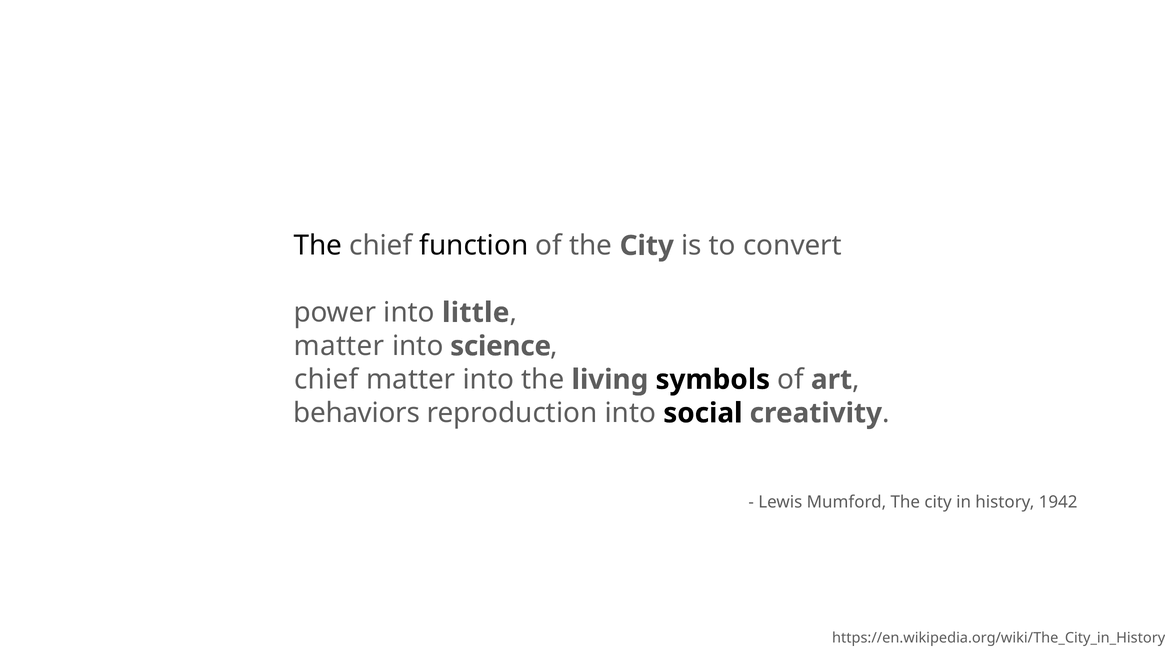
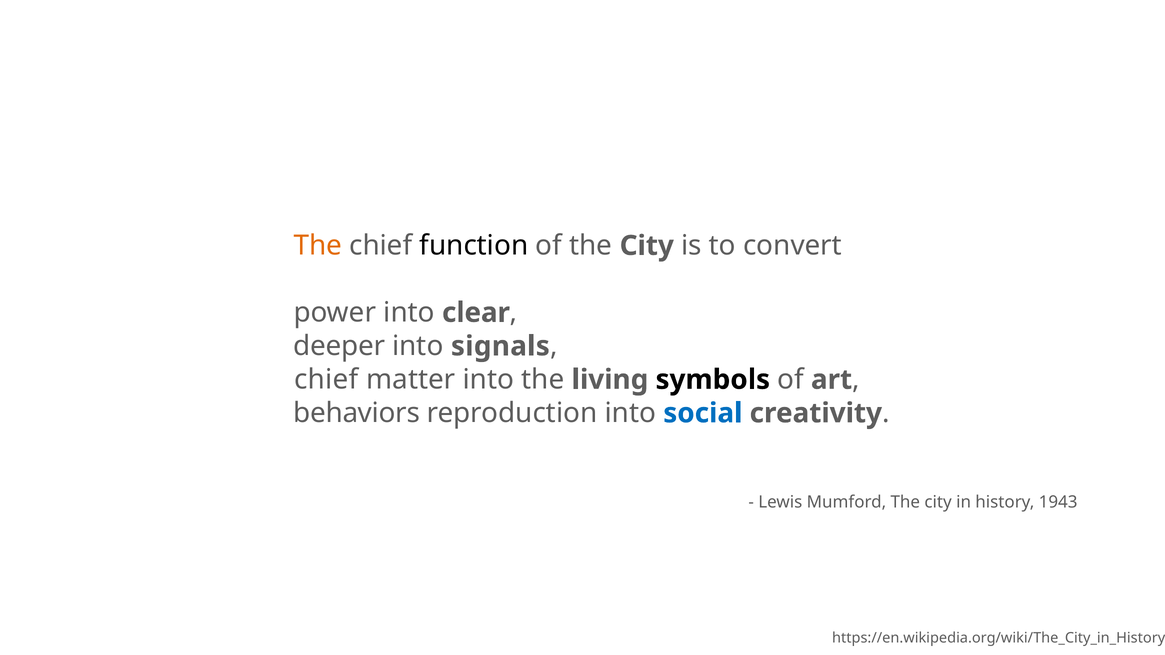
The at (318, 246) colour: black -> orange
little: little -> clear
matter at (339, 346): matter -> deeper
science: science -> signals
social colour: black -> blue
1942: 1942 -> 1943
